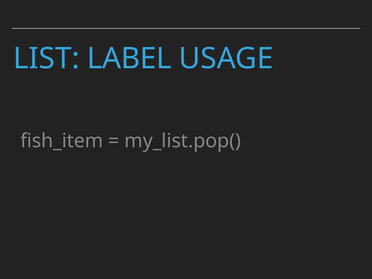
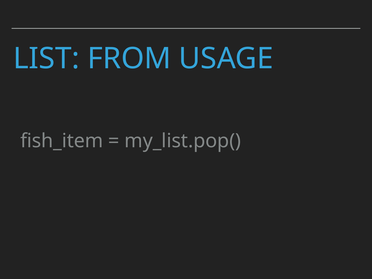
LABEL: LABEL -> FROM
